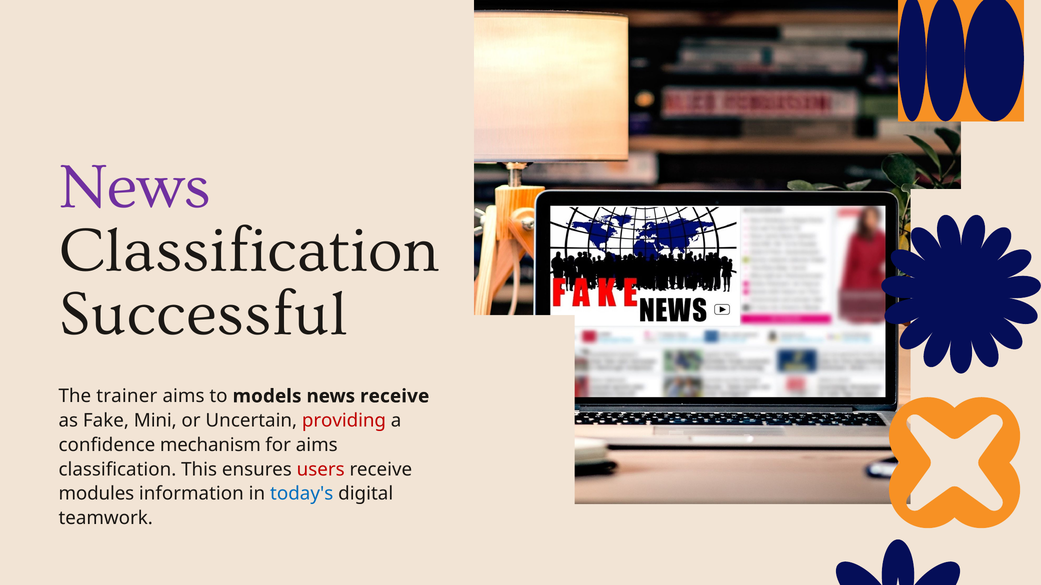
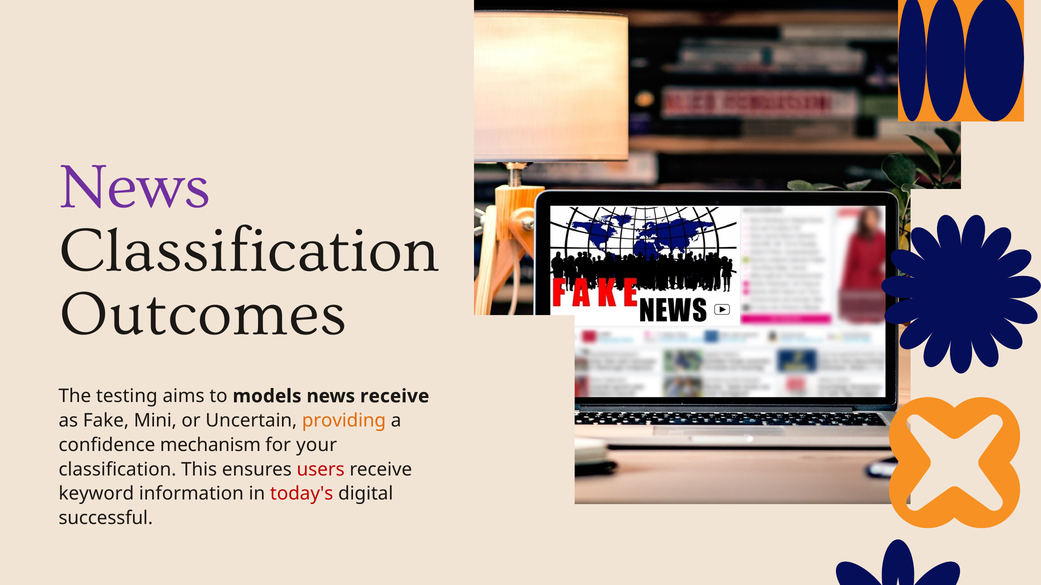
Successful: Successful -> Outcomes
trainer: trainer -> testing
providing colour: red -> orange
for aims: aims -> your
modules: modules -> keyword
today's colour: blue -> red
teamwork: teamwork -> successful
